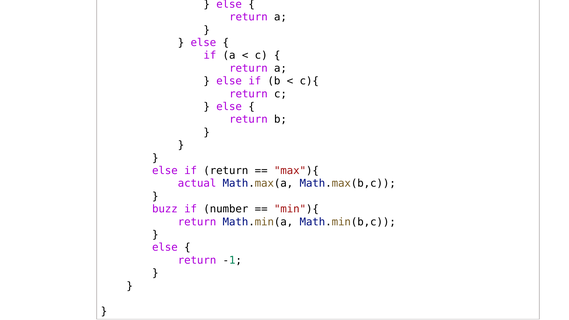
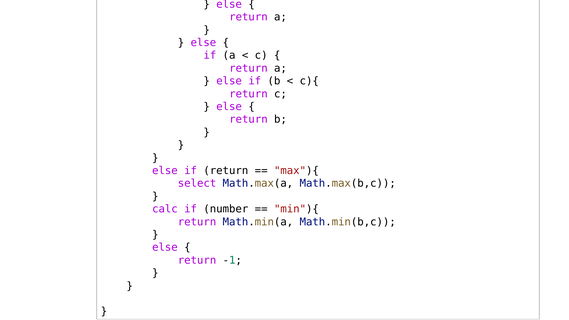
actual at (197, 183): actual -> select
buzz: buzz -> calc
